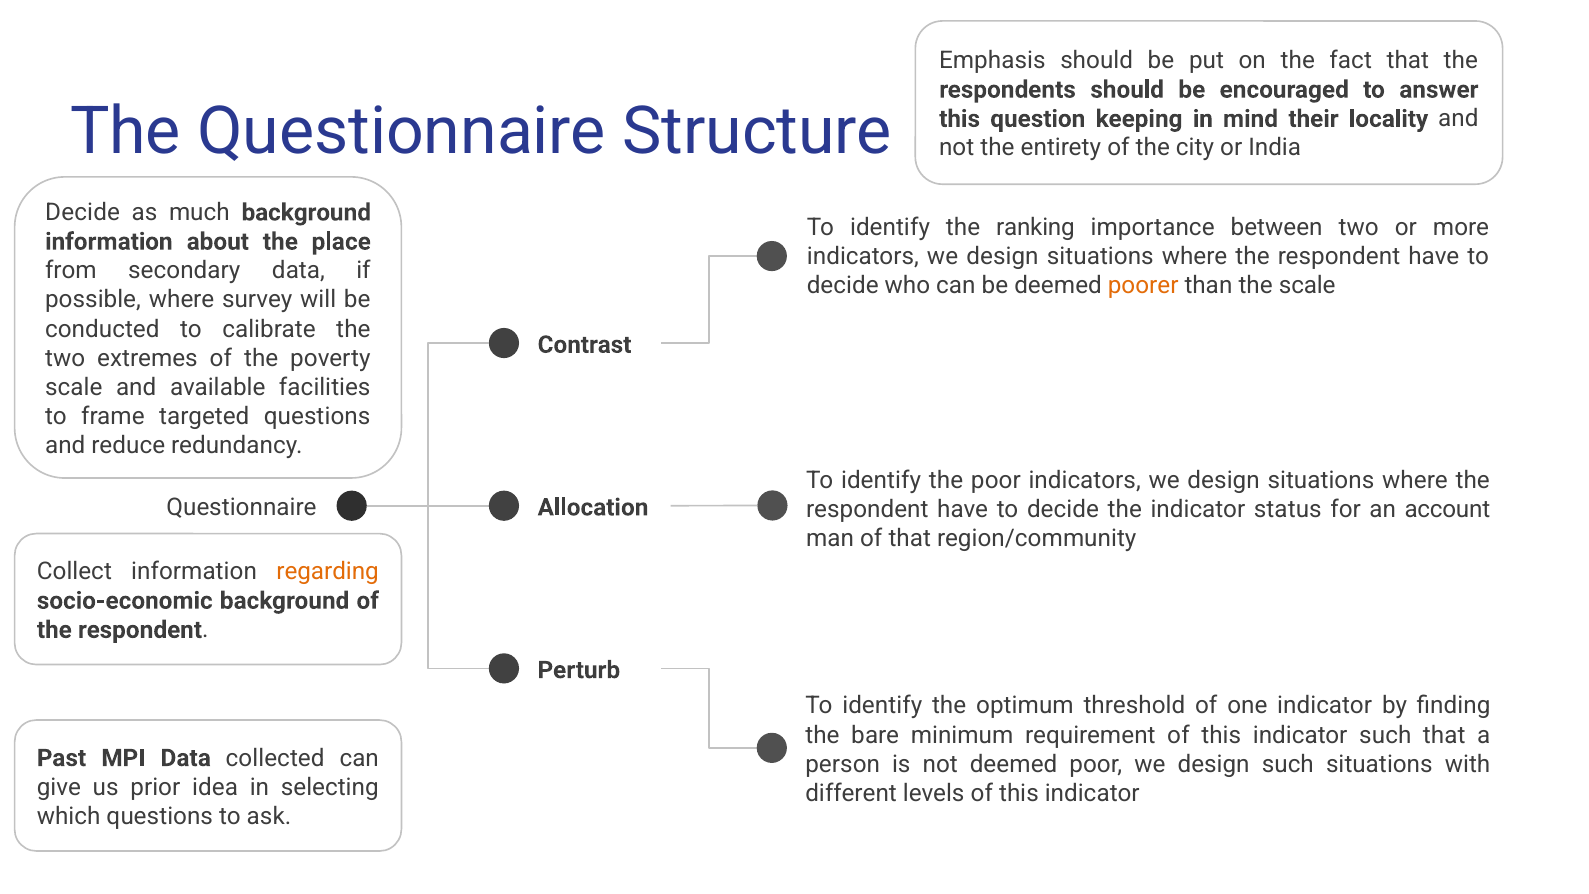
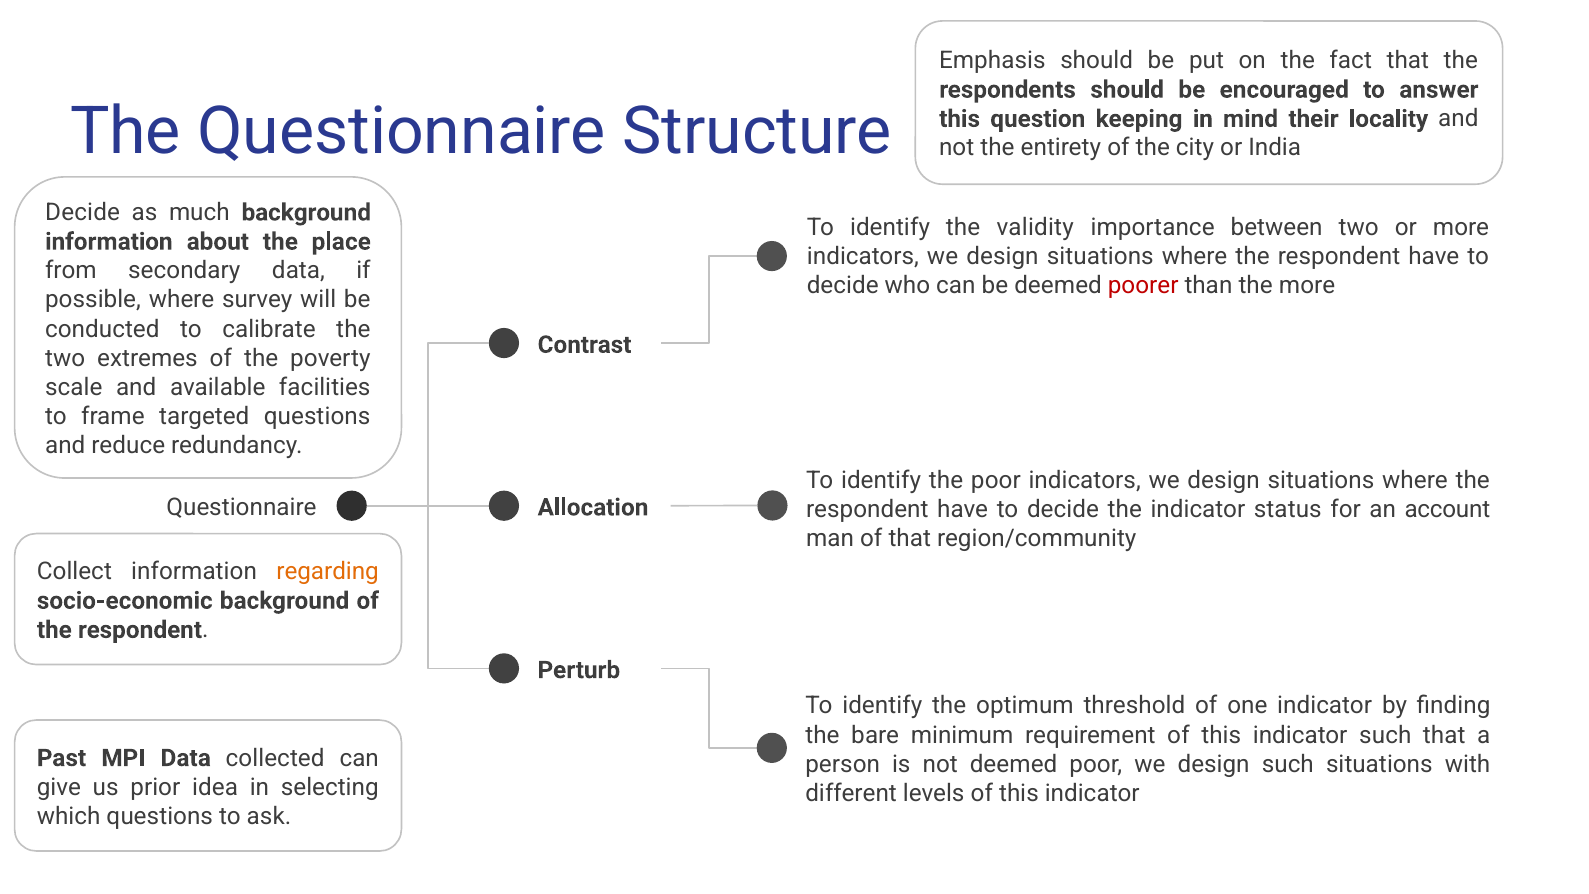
ranking: ranking -> validity
poorer colour: orange -> red
the scale: scale -> more
